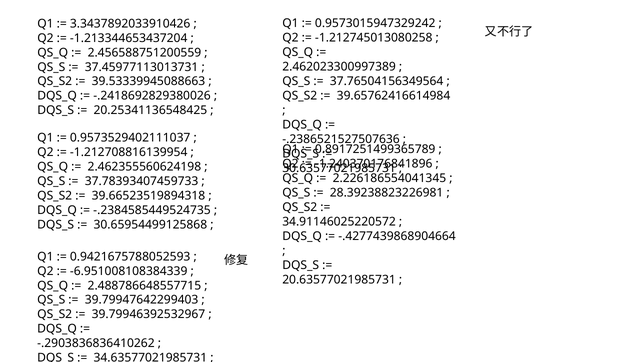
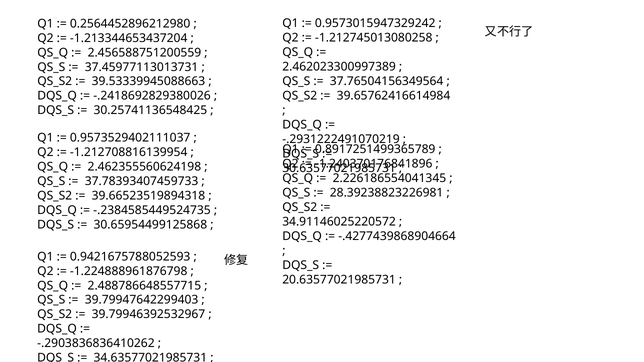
3.3437892033910426: 3.3437892033910426 -> 0.2564452896212980
20.25341136548425: 20.25341136548425 -> 30.25741136548425
-.2386521527507636: -.2386521527507636 -> -.2931222491070219
-6.951008108384339: -6.951008108384339 -> -1.224888961876798
